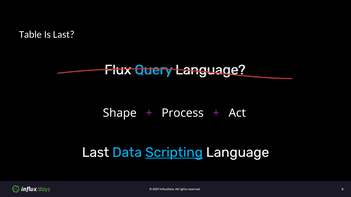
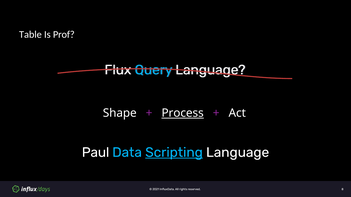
Is Last: Last -> Prof
Process underline: none -> present
Last at (96, 153): Last -> Paul
